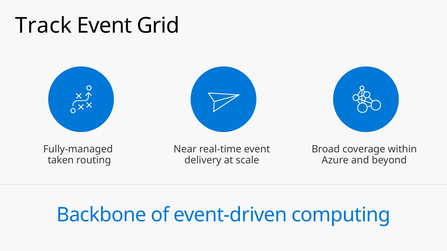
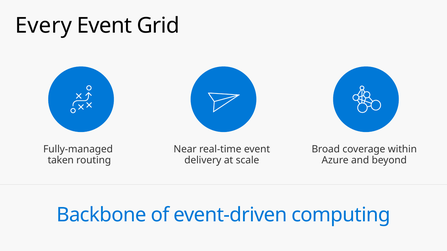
Track: Track -> Every
